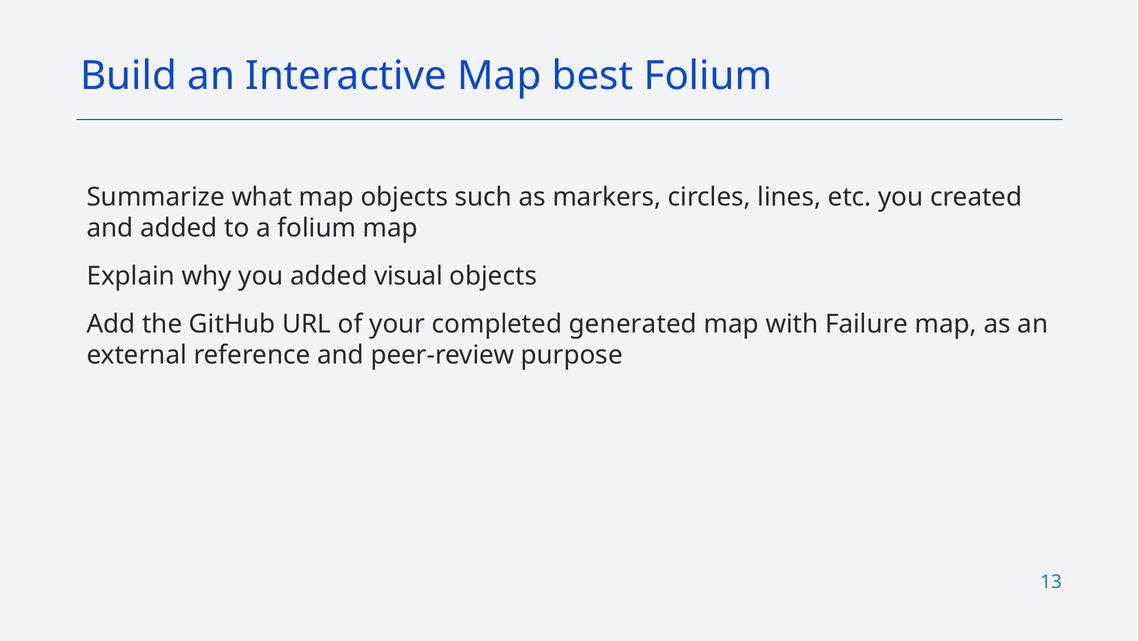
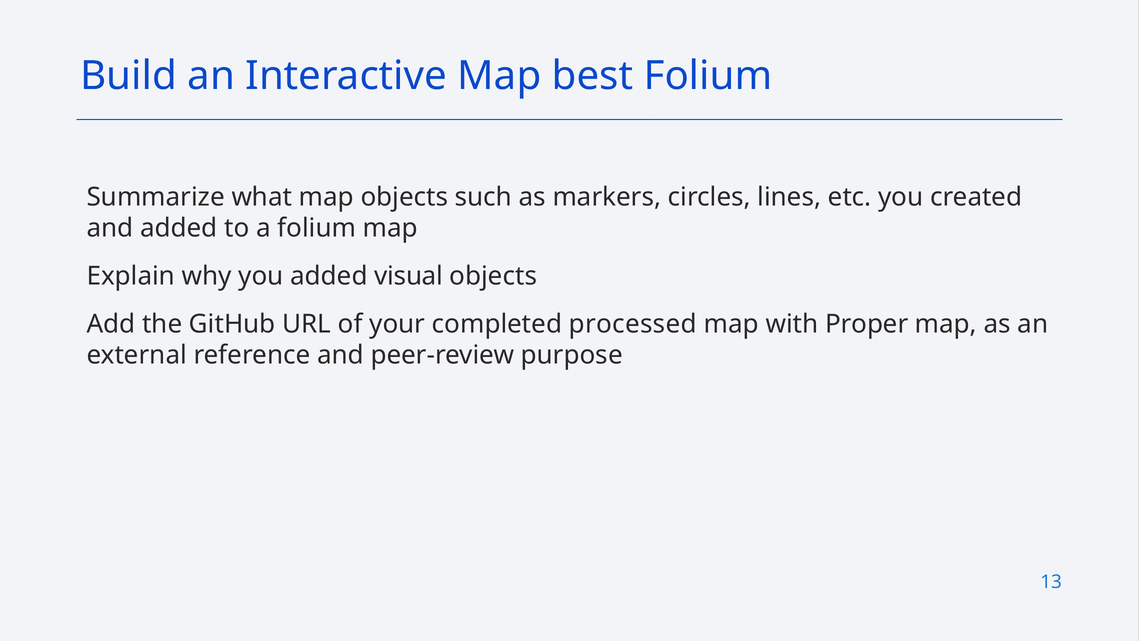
generated: generated -> processed
Failure: Failure -> Proper
